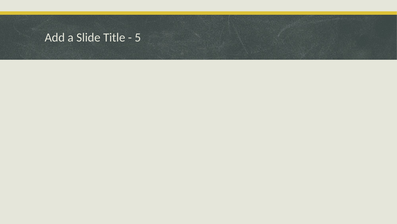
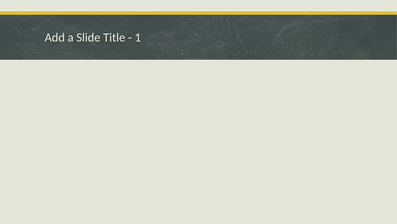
5: 5 -> 1
